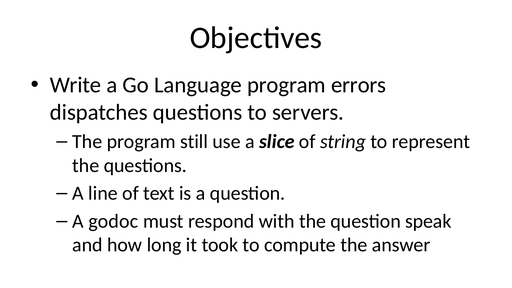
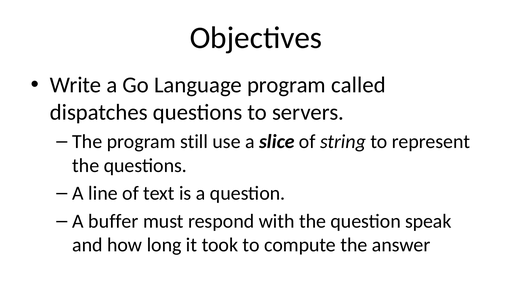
errors: errors -> called
godoc: godoc -> buffer
